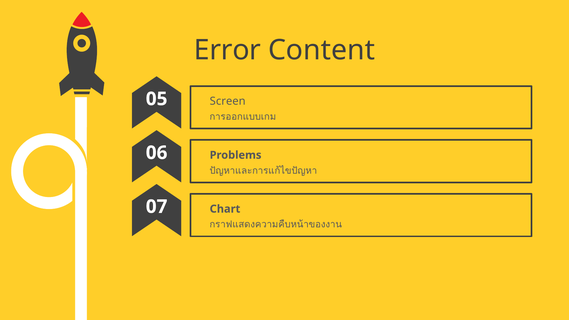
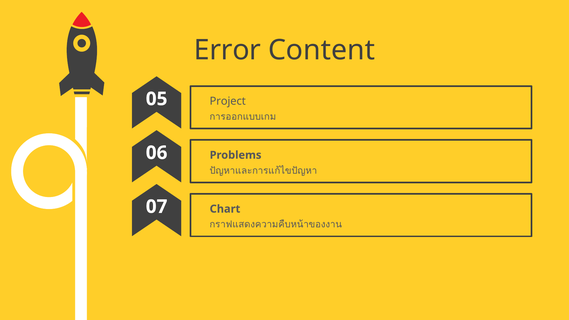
Screen: Screen -> Project
